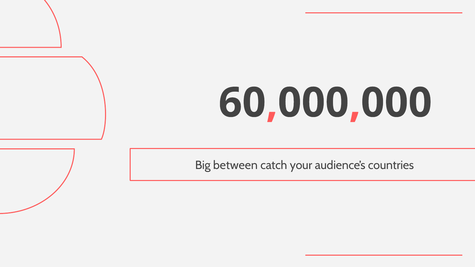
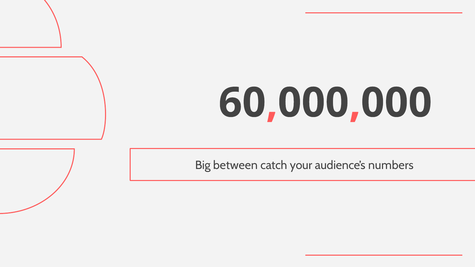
countries: countries -> numbers
